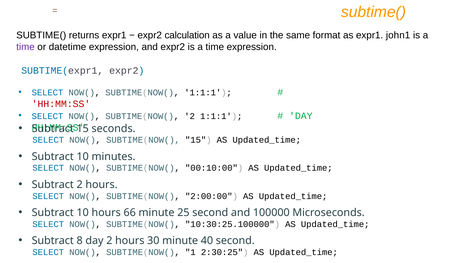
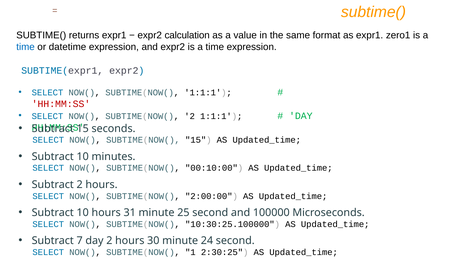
john1: john1 -> zero1
time at (26, 47) colour: purple -> blue
66: 66 -> 31
8: 8 -> 7
40: 40 -> 24
